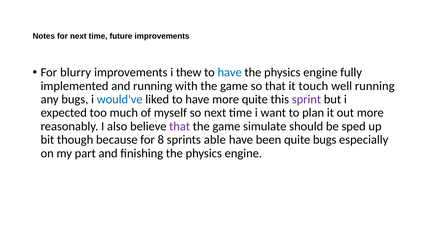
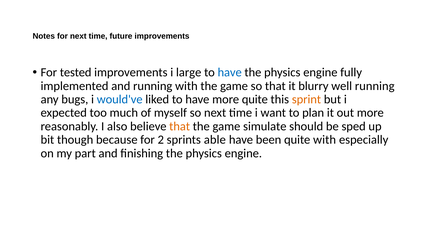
blurry: blurry -> tested
thew: thew -> large
touch: touch -> blurry
sprint colour: purple -> orange
that at (180, 126) colour: purple -> orange
8: 8 -> 2
quite bugs: bugs -> with
